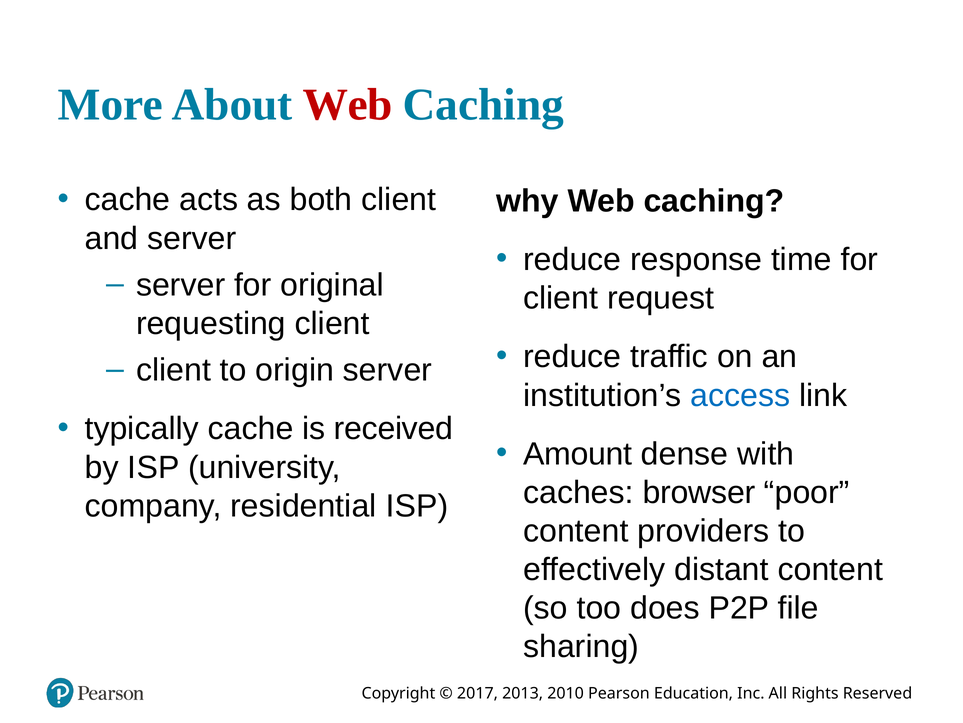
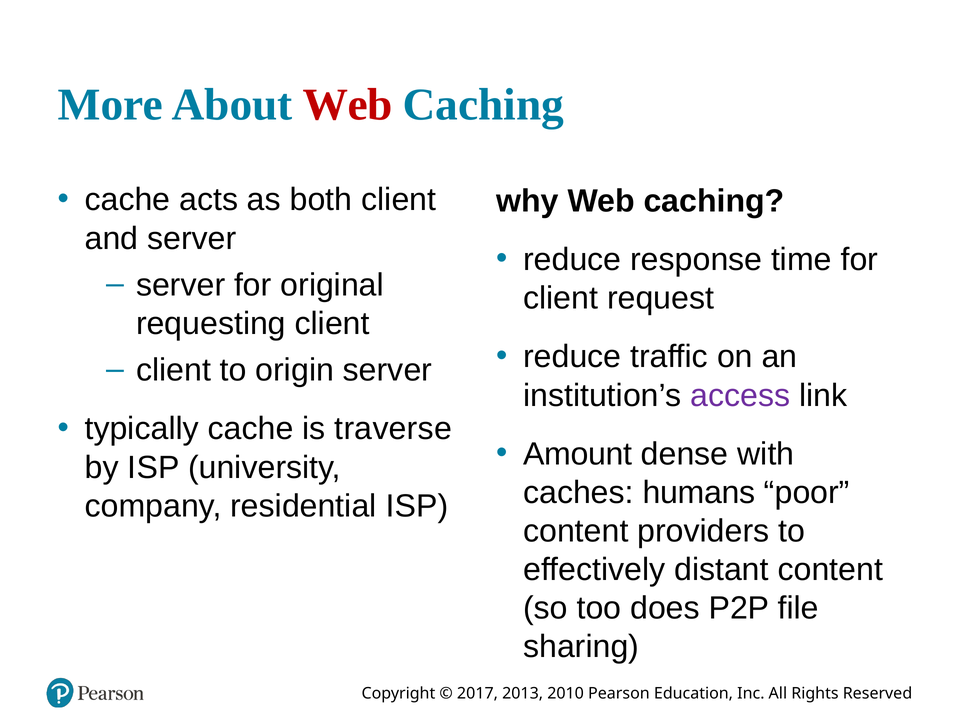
access colour: blue -> purple
received: received -> traverse
browser: browser -> humans
